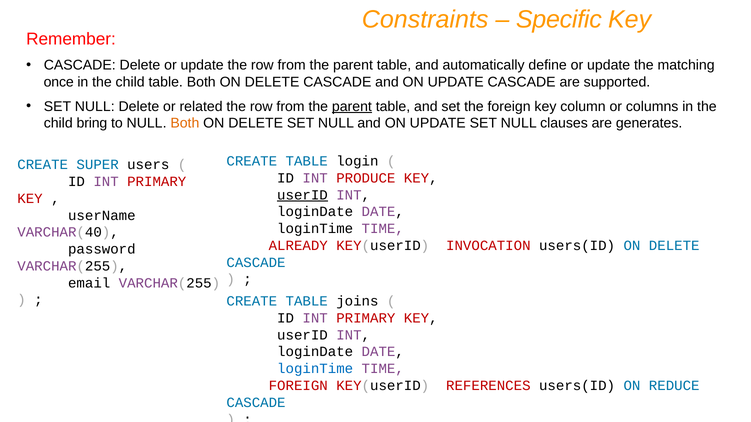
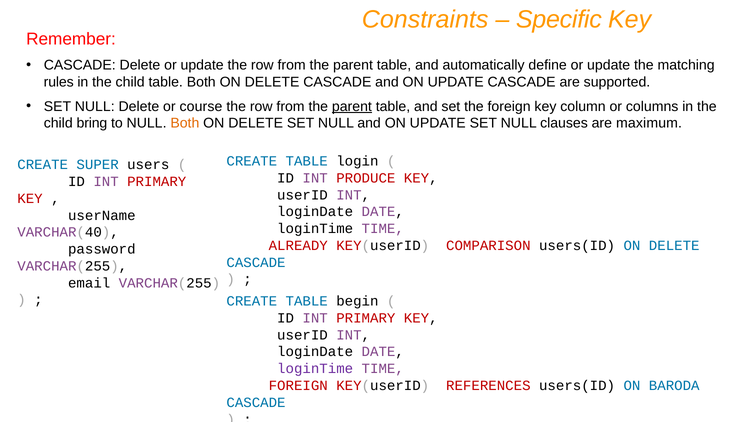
once: once -> rules
related: related -> course
generates: generates -> maximum
userID at (302, 195) underline: present -> none
INVOCATION: INVOCATION -> COMPARISON
joins: joins -> begin
loginTime at (315, 369) colour: blue -> purple
REDUCE: REDUCE -> BARODA
